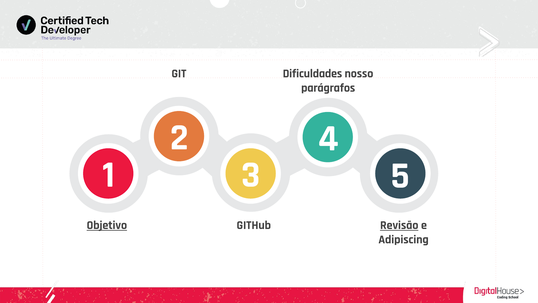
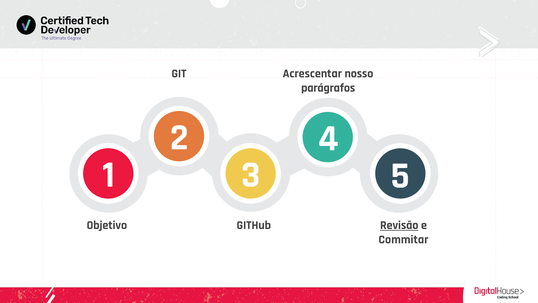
Dificuldades: Dificuldades -> Acrescentar
Objetivo underline: present -> none
Adipiscing: Adipiscing -> Commitar
